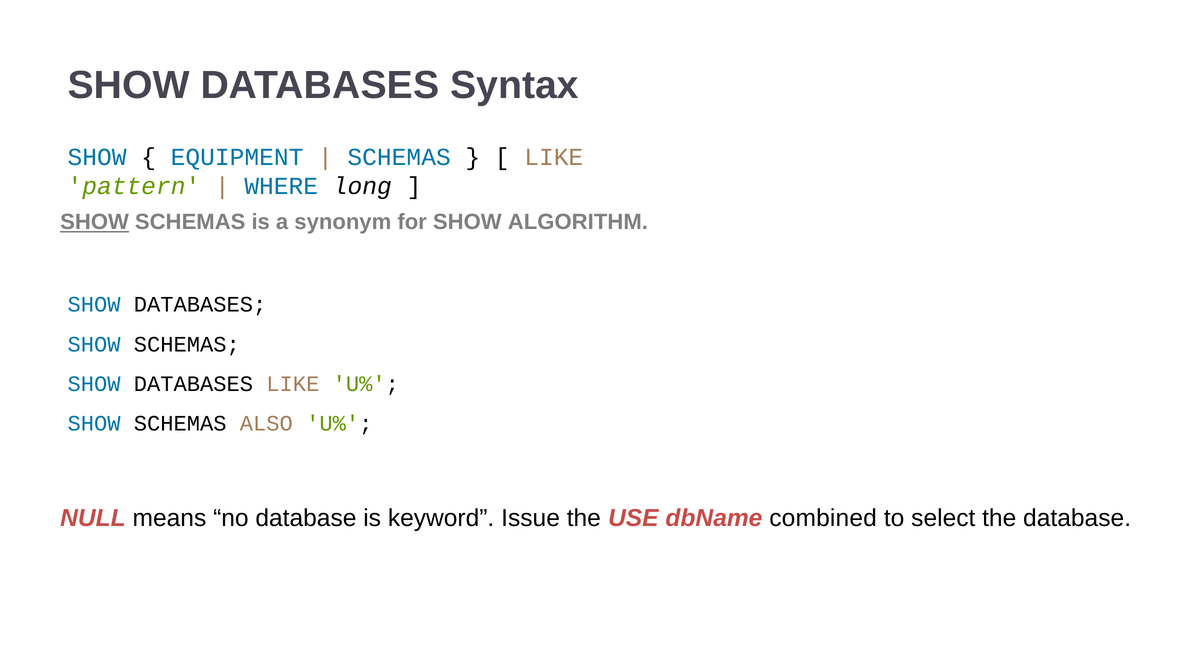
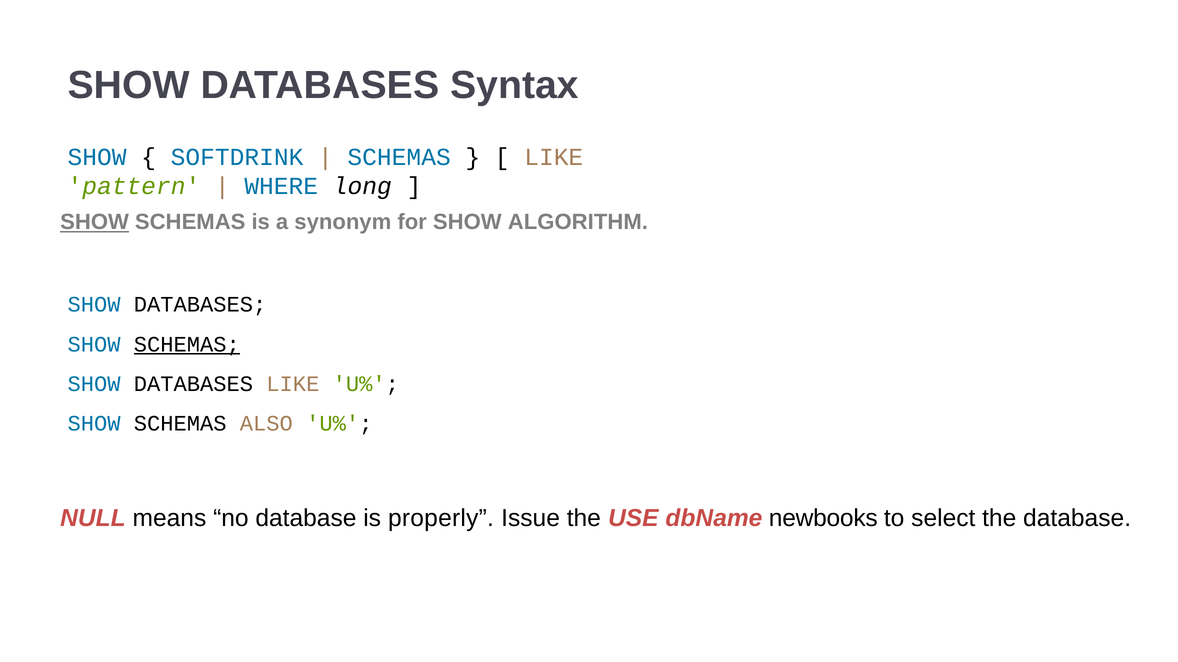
EQUIPMENT: EQUIPMENT -> SOFTDRINK
SCHEMAS at (187, 345) underline: none -> present
keyword: keyword -> properly
combined: combined -> newbooks
